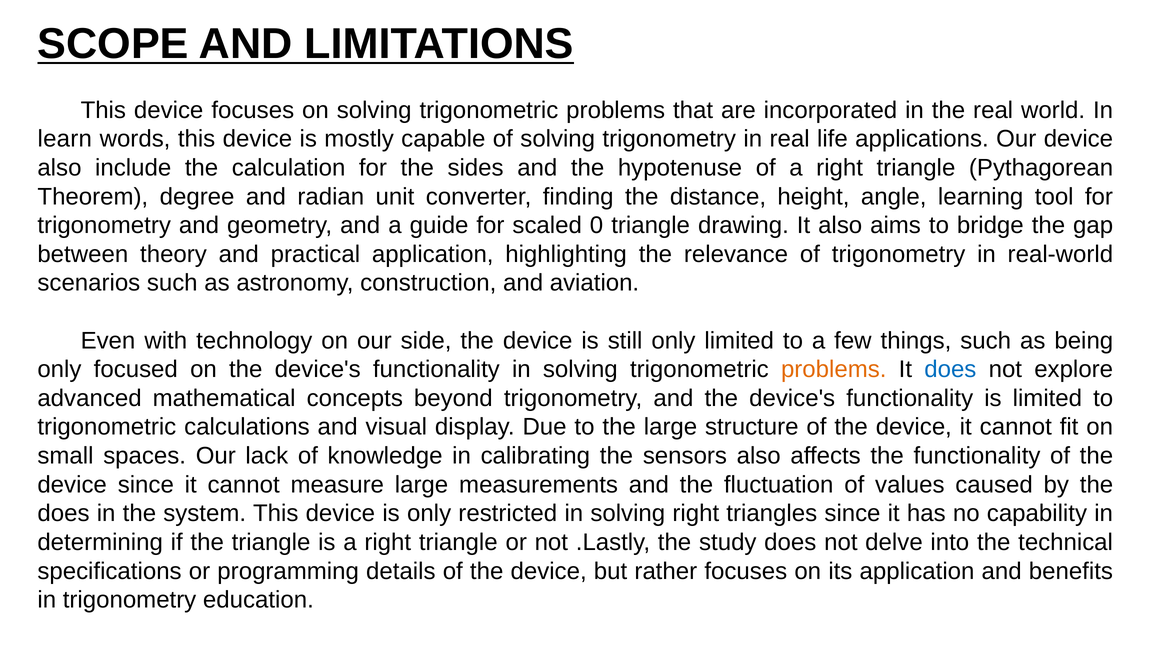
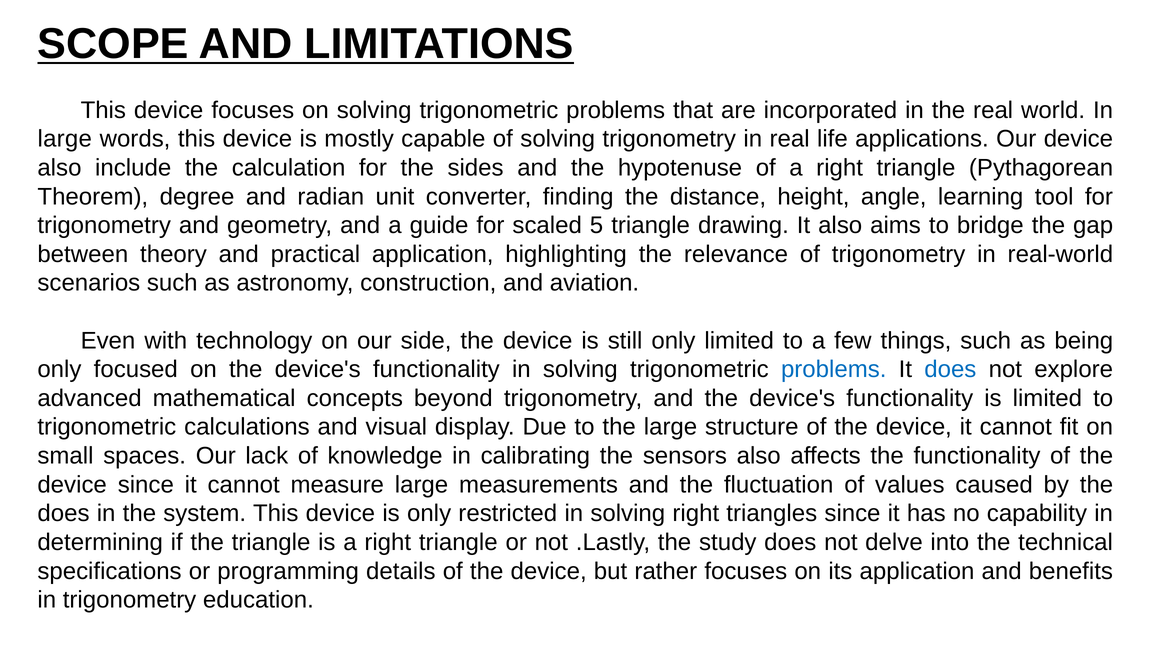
learn at (65, 139): learn -> large
0: 0 -> 5
problems at (834, 369) colour: orange -> blue
